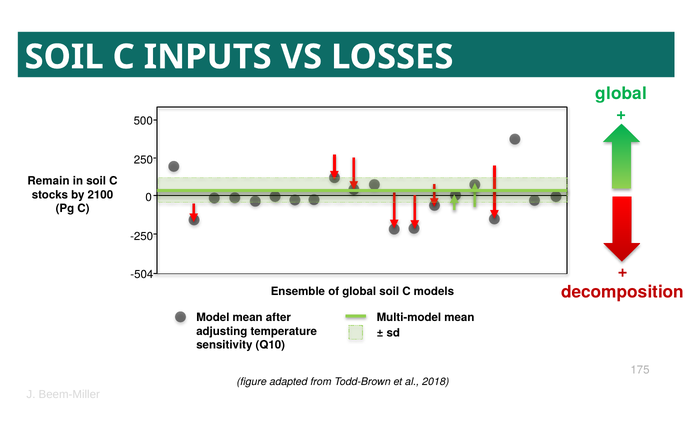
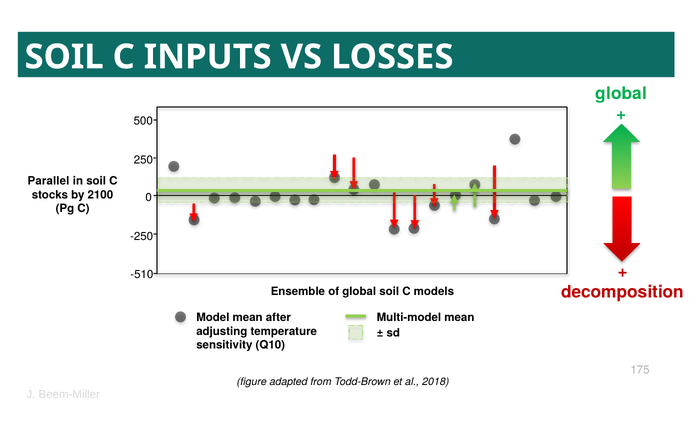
Remain: Remain -> Parallel
-504: -504 -> -510
